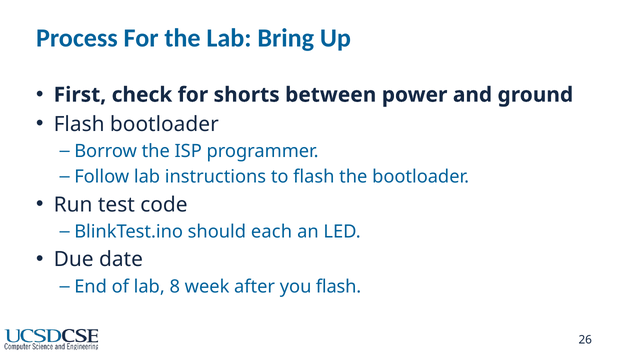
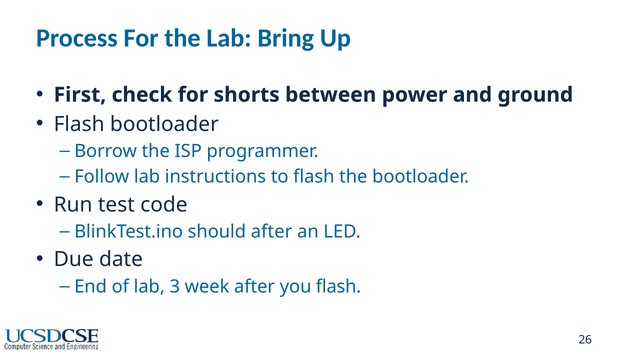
should each: each -> after
8: 8 -> 3
